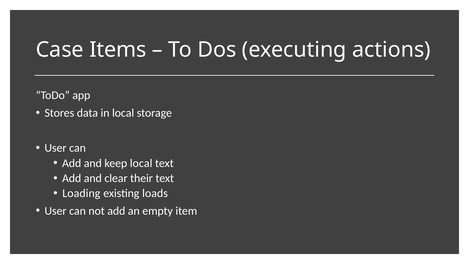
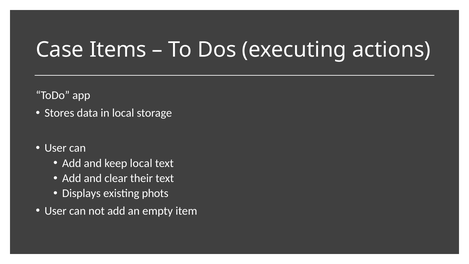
Loading: Loading -> Displays
loads: loads -> phots
